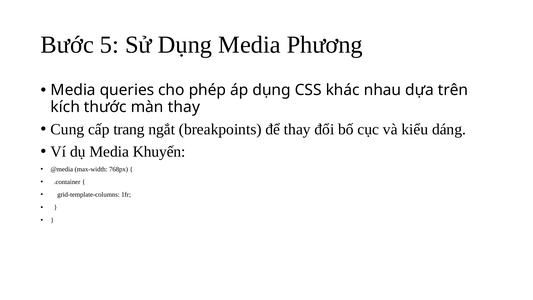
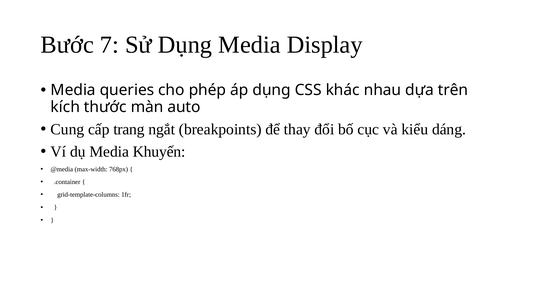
5: 5 -> 7
Phương: Phương -> Display
màn thay: thay -> auto
